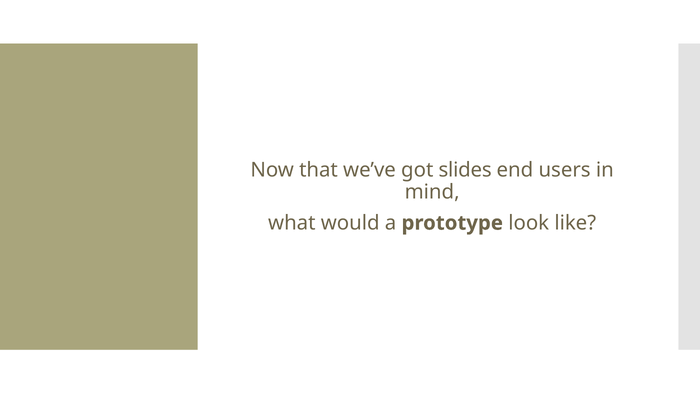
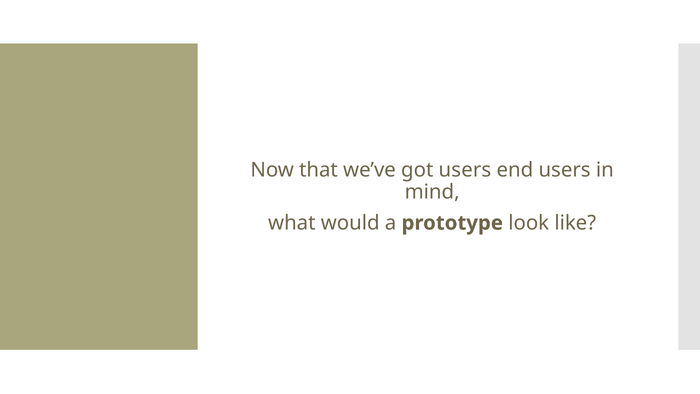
got slides: slides -> users
